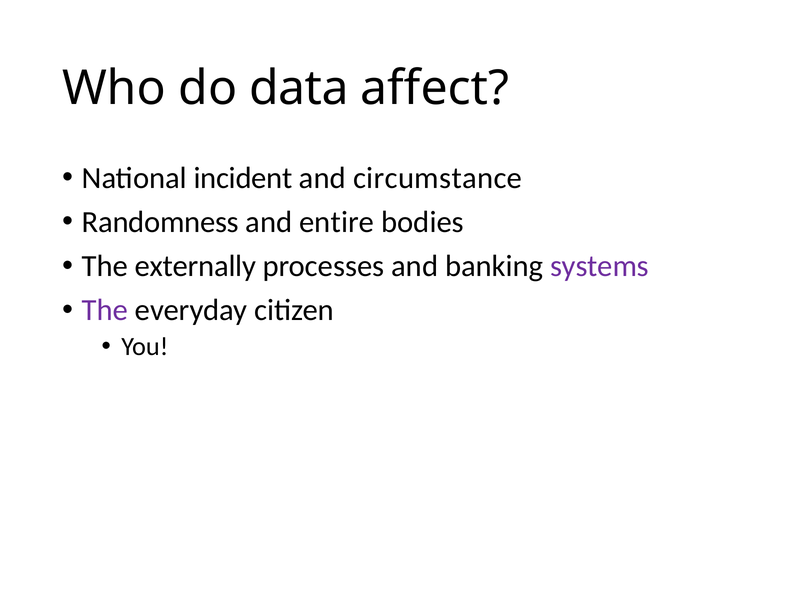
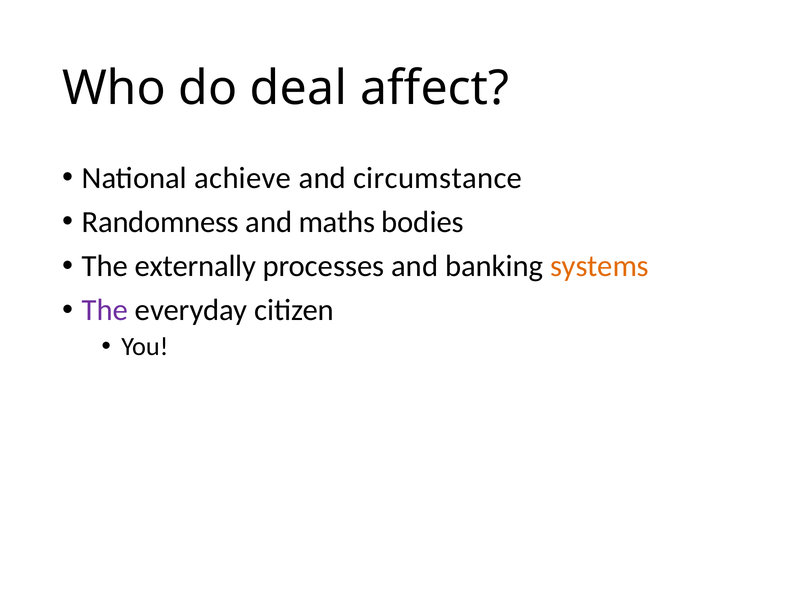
data: data -> deal
incident: incident -> achieve
entire: entire -> maths
systems colour: purple -> orange
